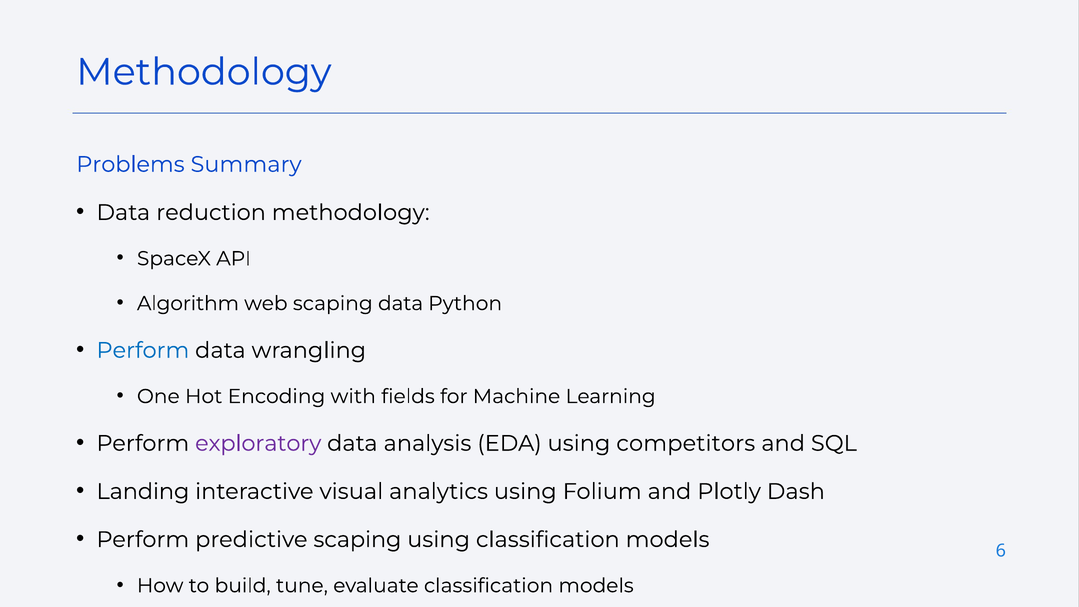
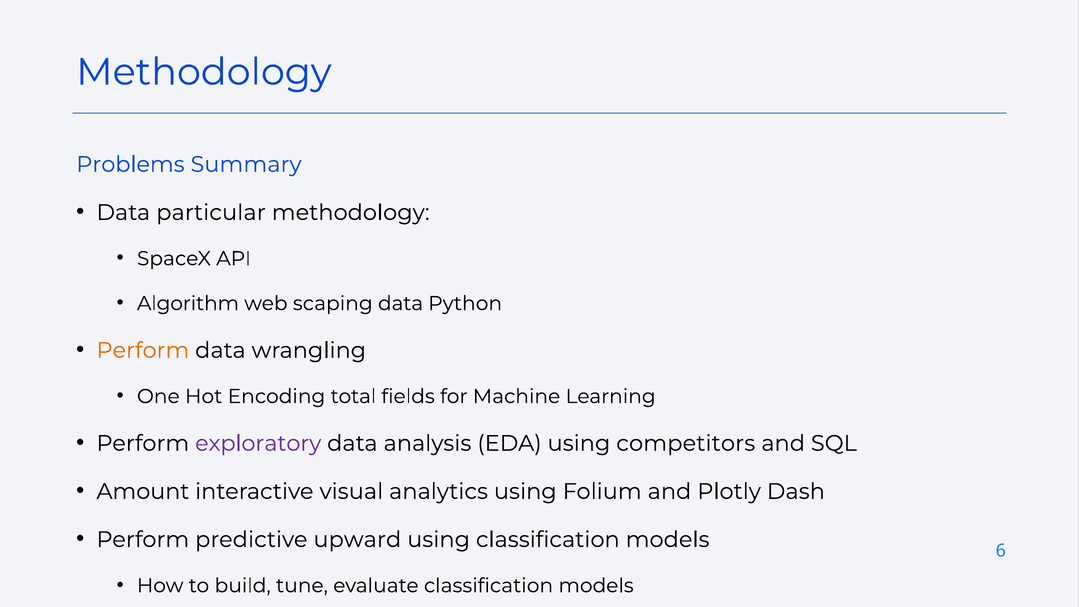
reduction: reduction -> particular
Perform at (143, 350) colour: blue -> orange
with: with -> total
Landing: Landing -> Amount
predictive scaping: scaping -> upward
